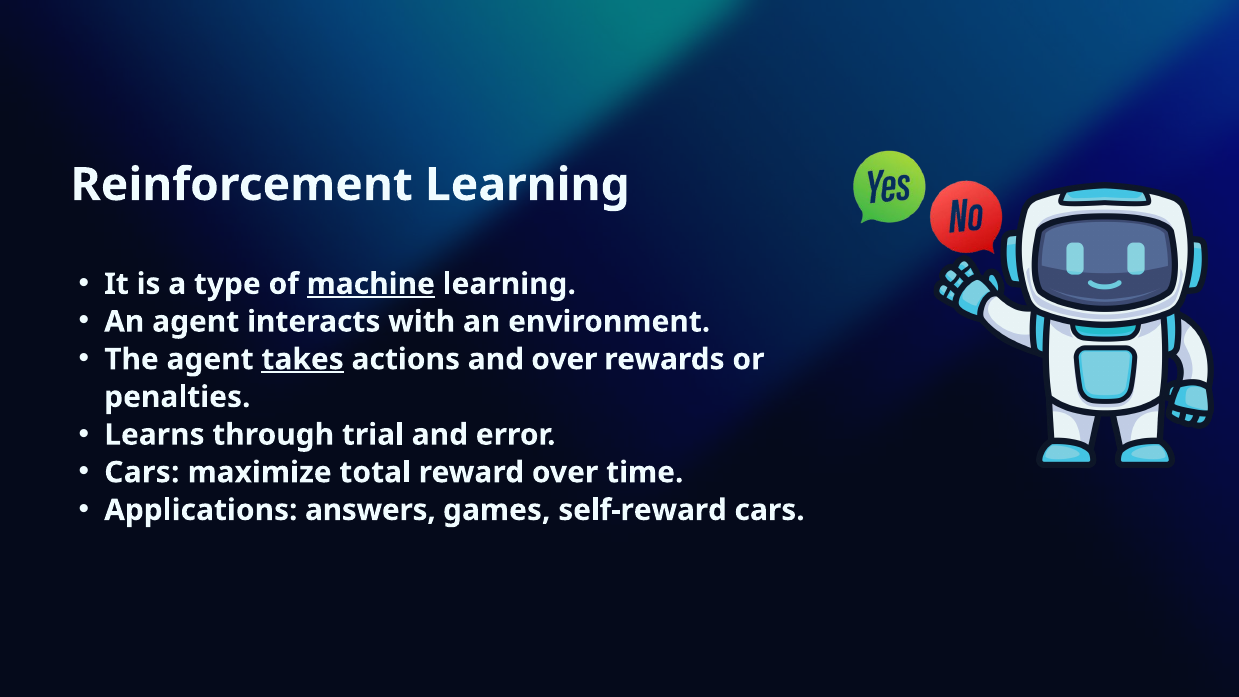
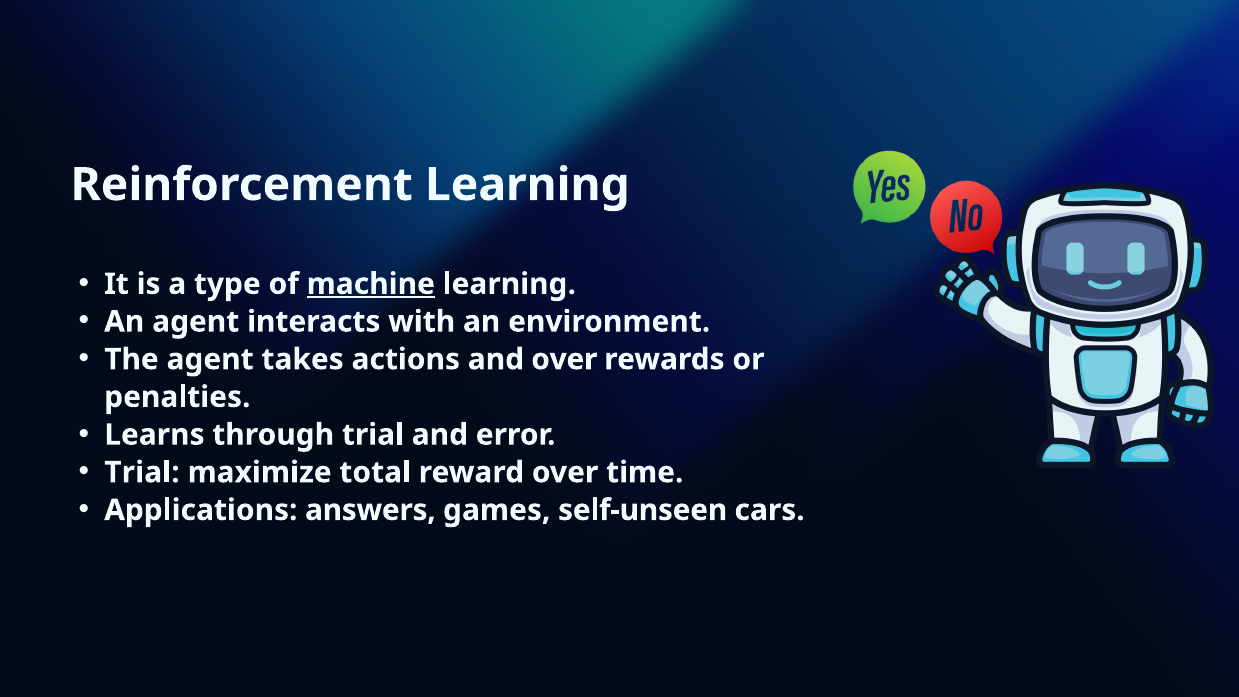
takes underline: present -> none
Cars at (142, 472): Cars -> Trial
self-reward: self-reward -> self-unseen
